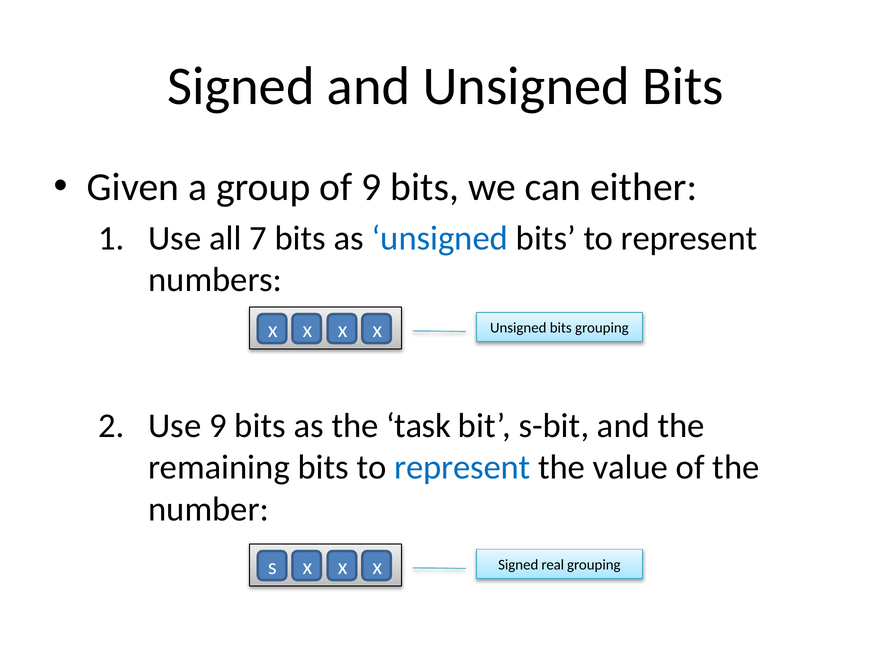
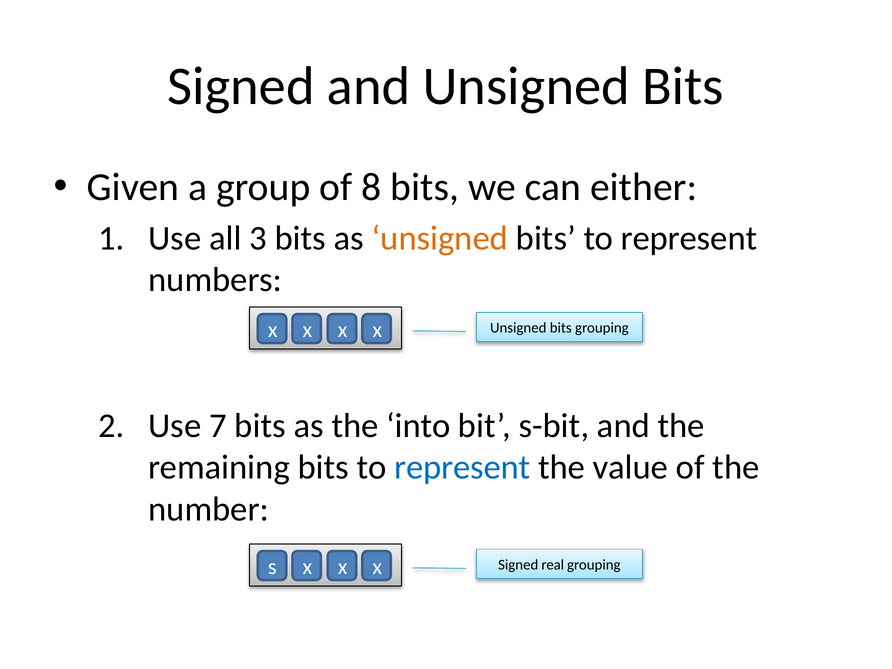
of 9: 9 -> 8
7: 7 -> 3
unsigned at (440, 238) colour: blue -> orange
Use 9: 9 -> 7
task: task -> into
